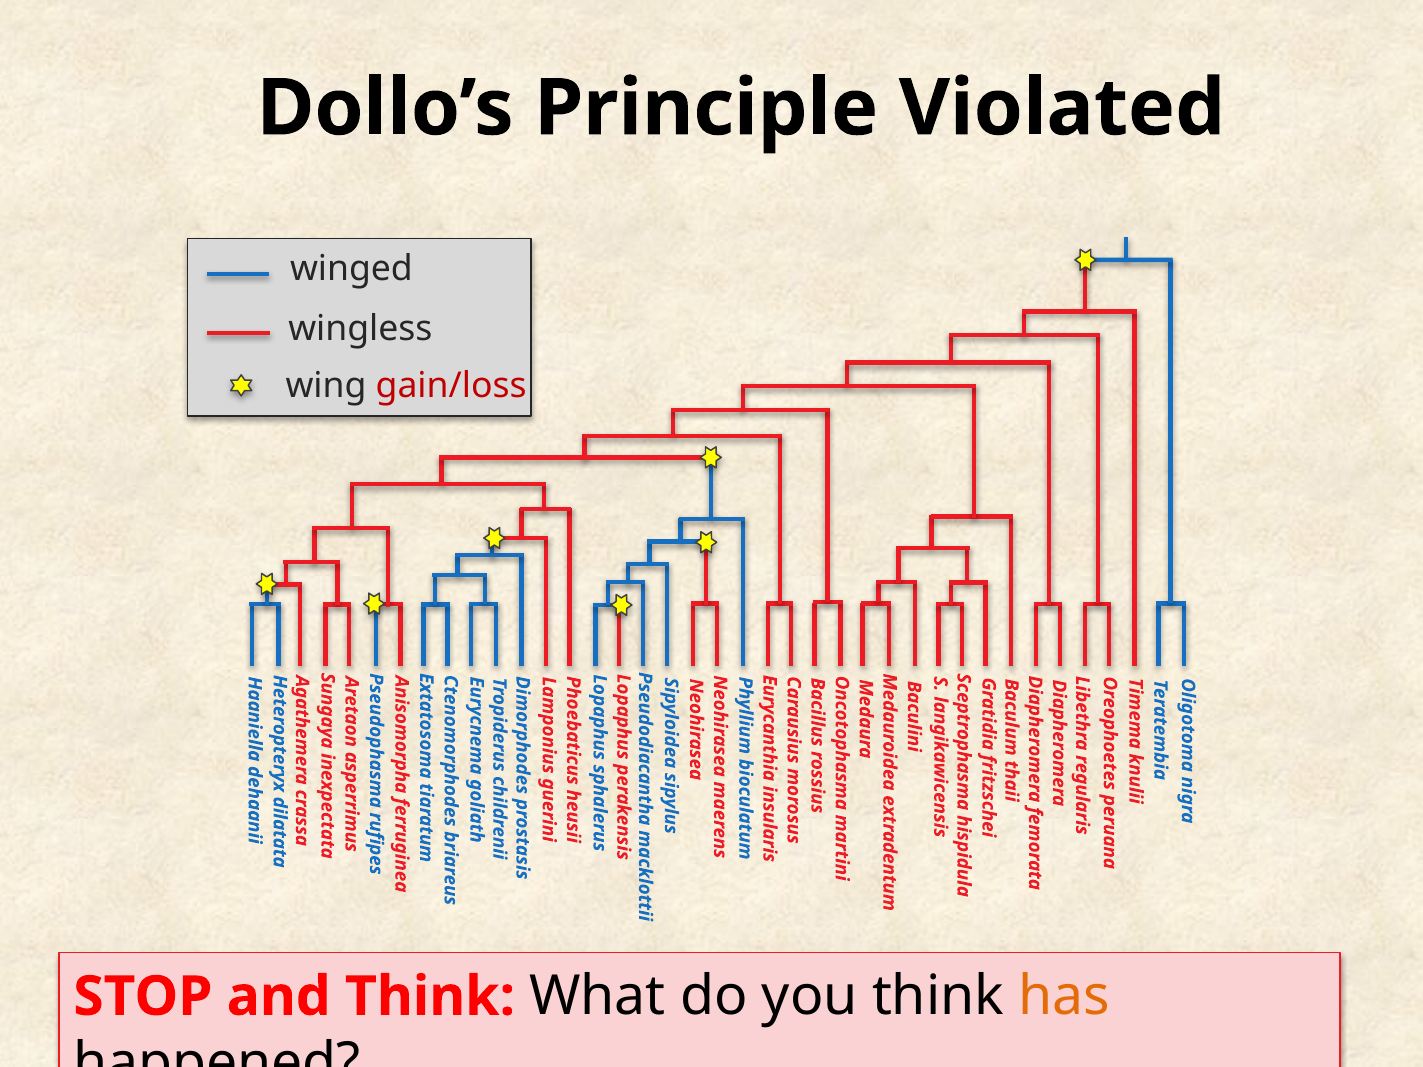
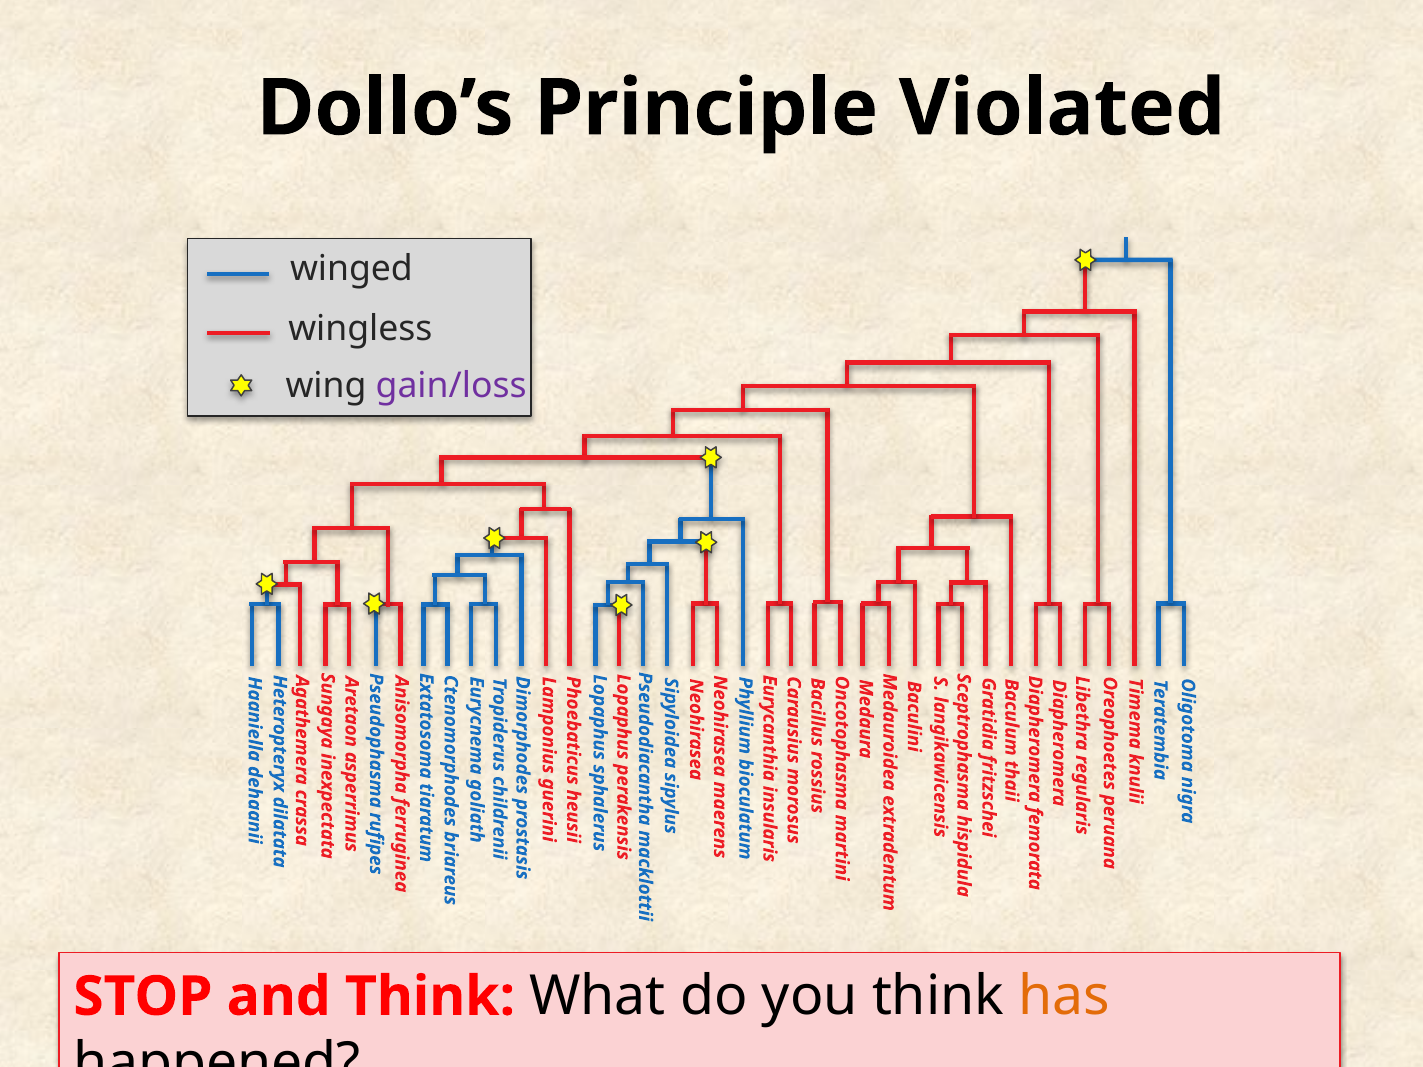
gain/loss colour: red -> purple
